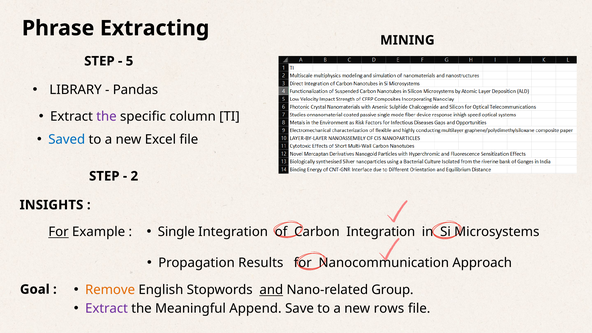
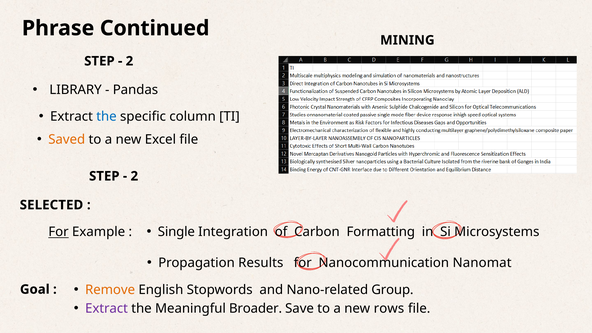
Extracting: Extracting -> Continued
5 at (129, 61): 5 -> 2
the at (106, 117) colour: purple -> blue
Saved colour: blue -> orange
INSIGHTS: INSIGHTS -> SELECTED
Carbon Integration: Integration -> Formatting
Approach: Approach -> Nanomat
and underline: present -> none
Append: Append -> Broader
